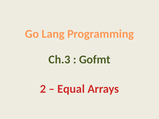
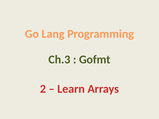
Equal: Equal -> Learn
